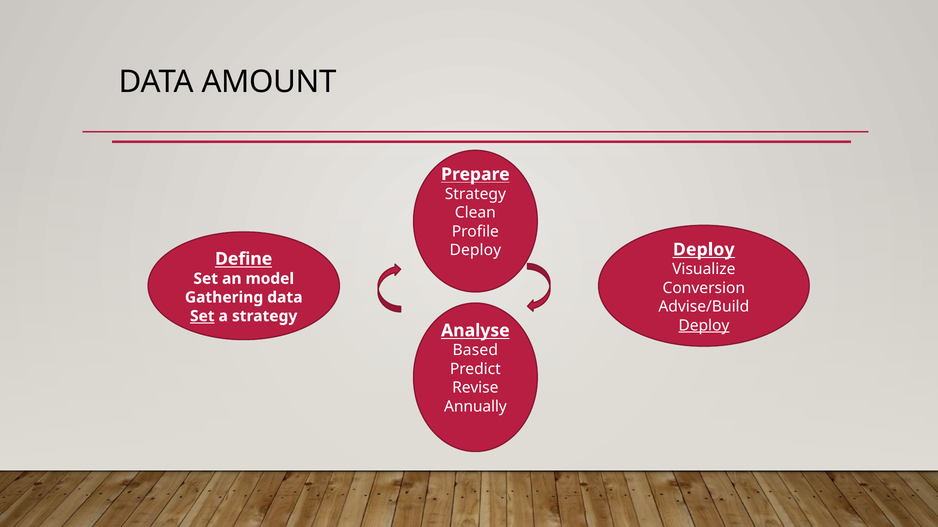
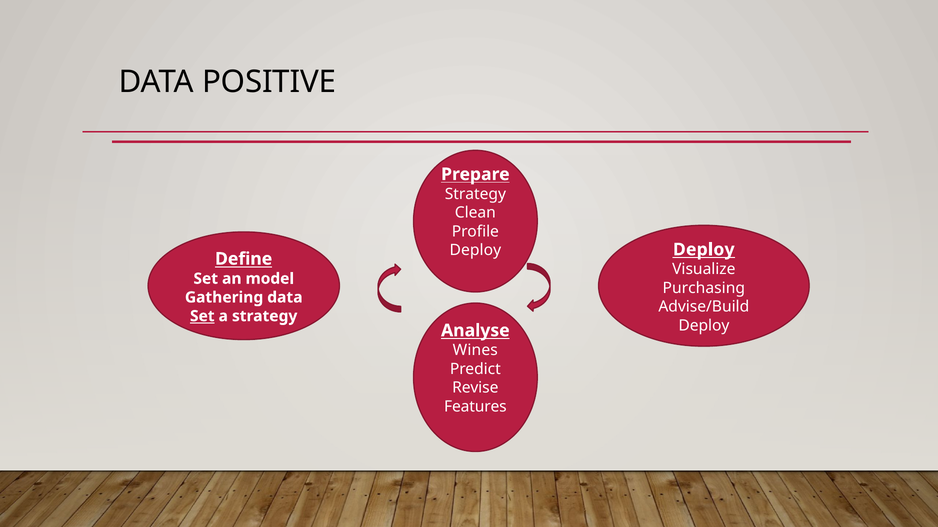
AMOUNT: AMOUNT -> POSITIVE
Conversion: Conversion -> Purchasing
Deploy at (704, 326) underline: present -> none
Based: Based -> Wines
Annually: Annually -> Features
